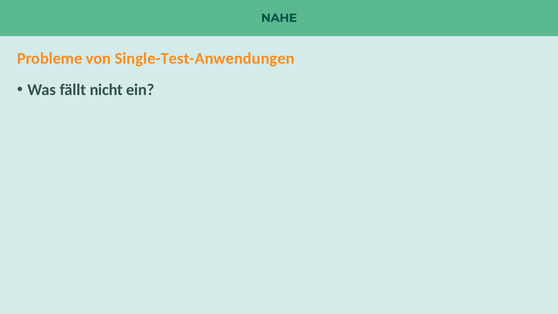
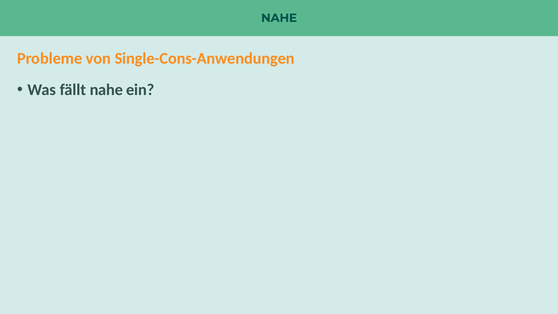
Single-Test-Anwendungen: Single-Test-Anwendungen -> Single-Cons-Anwendungen
fällt nicht: nicht -> nahe
